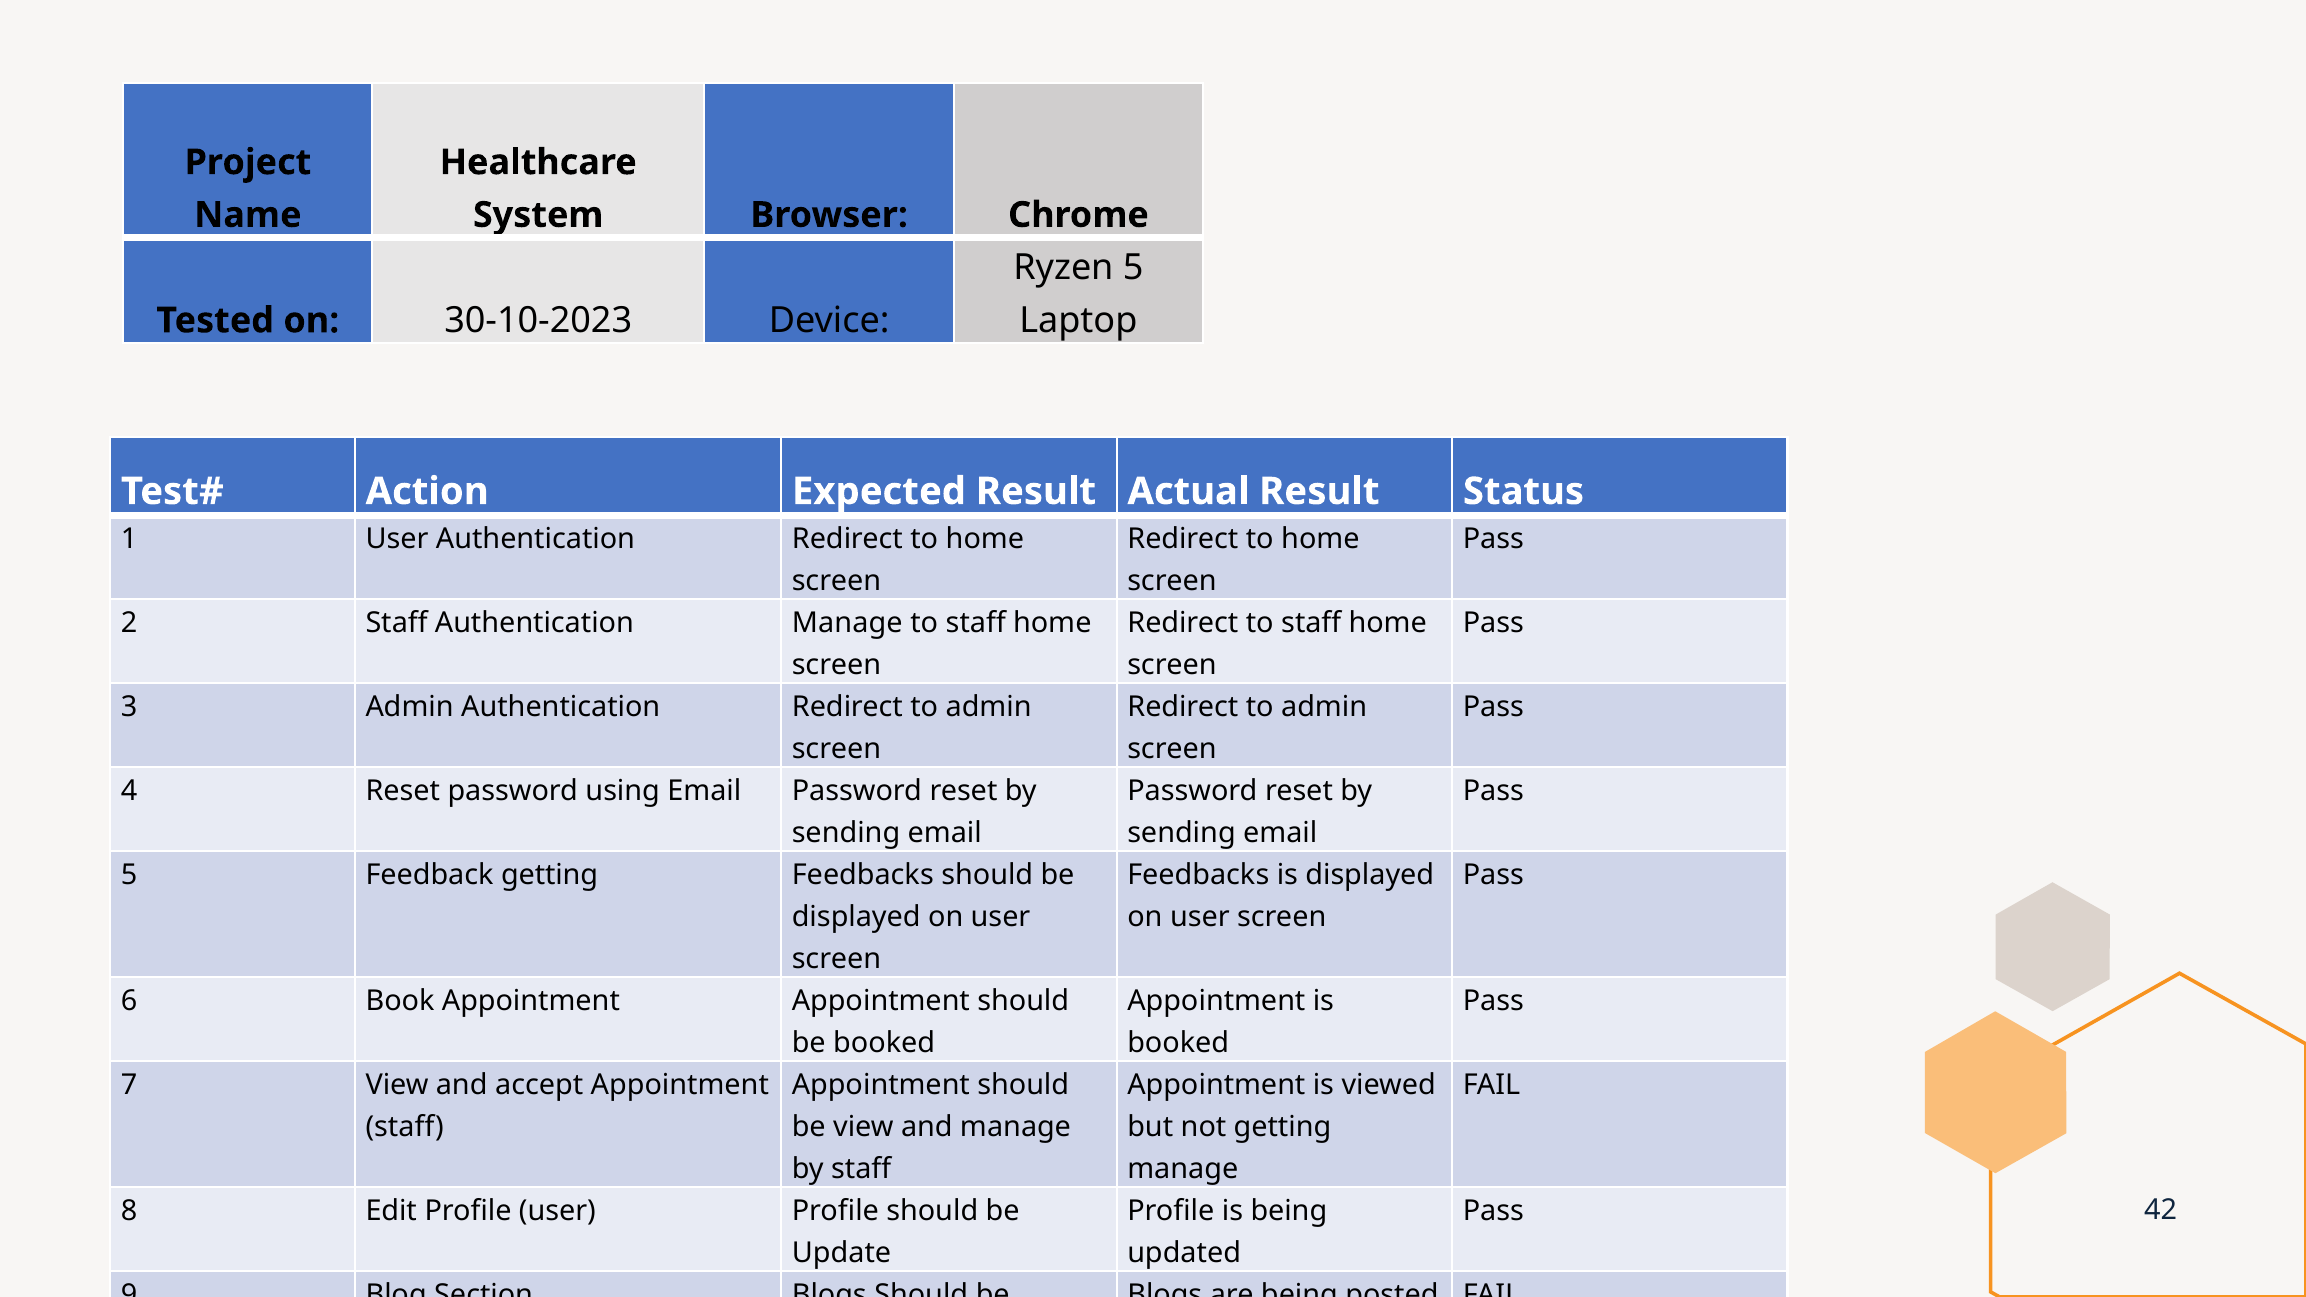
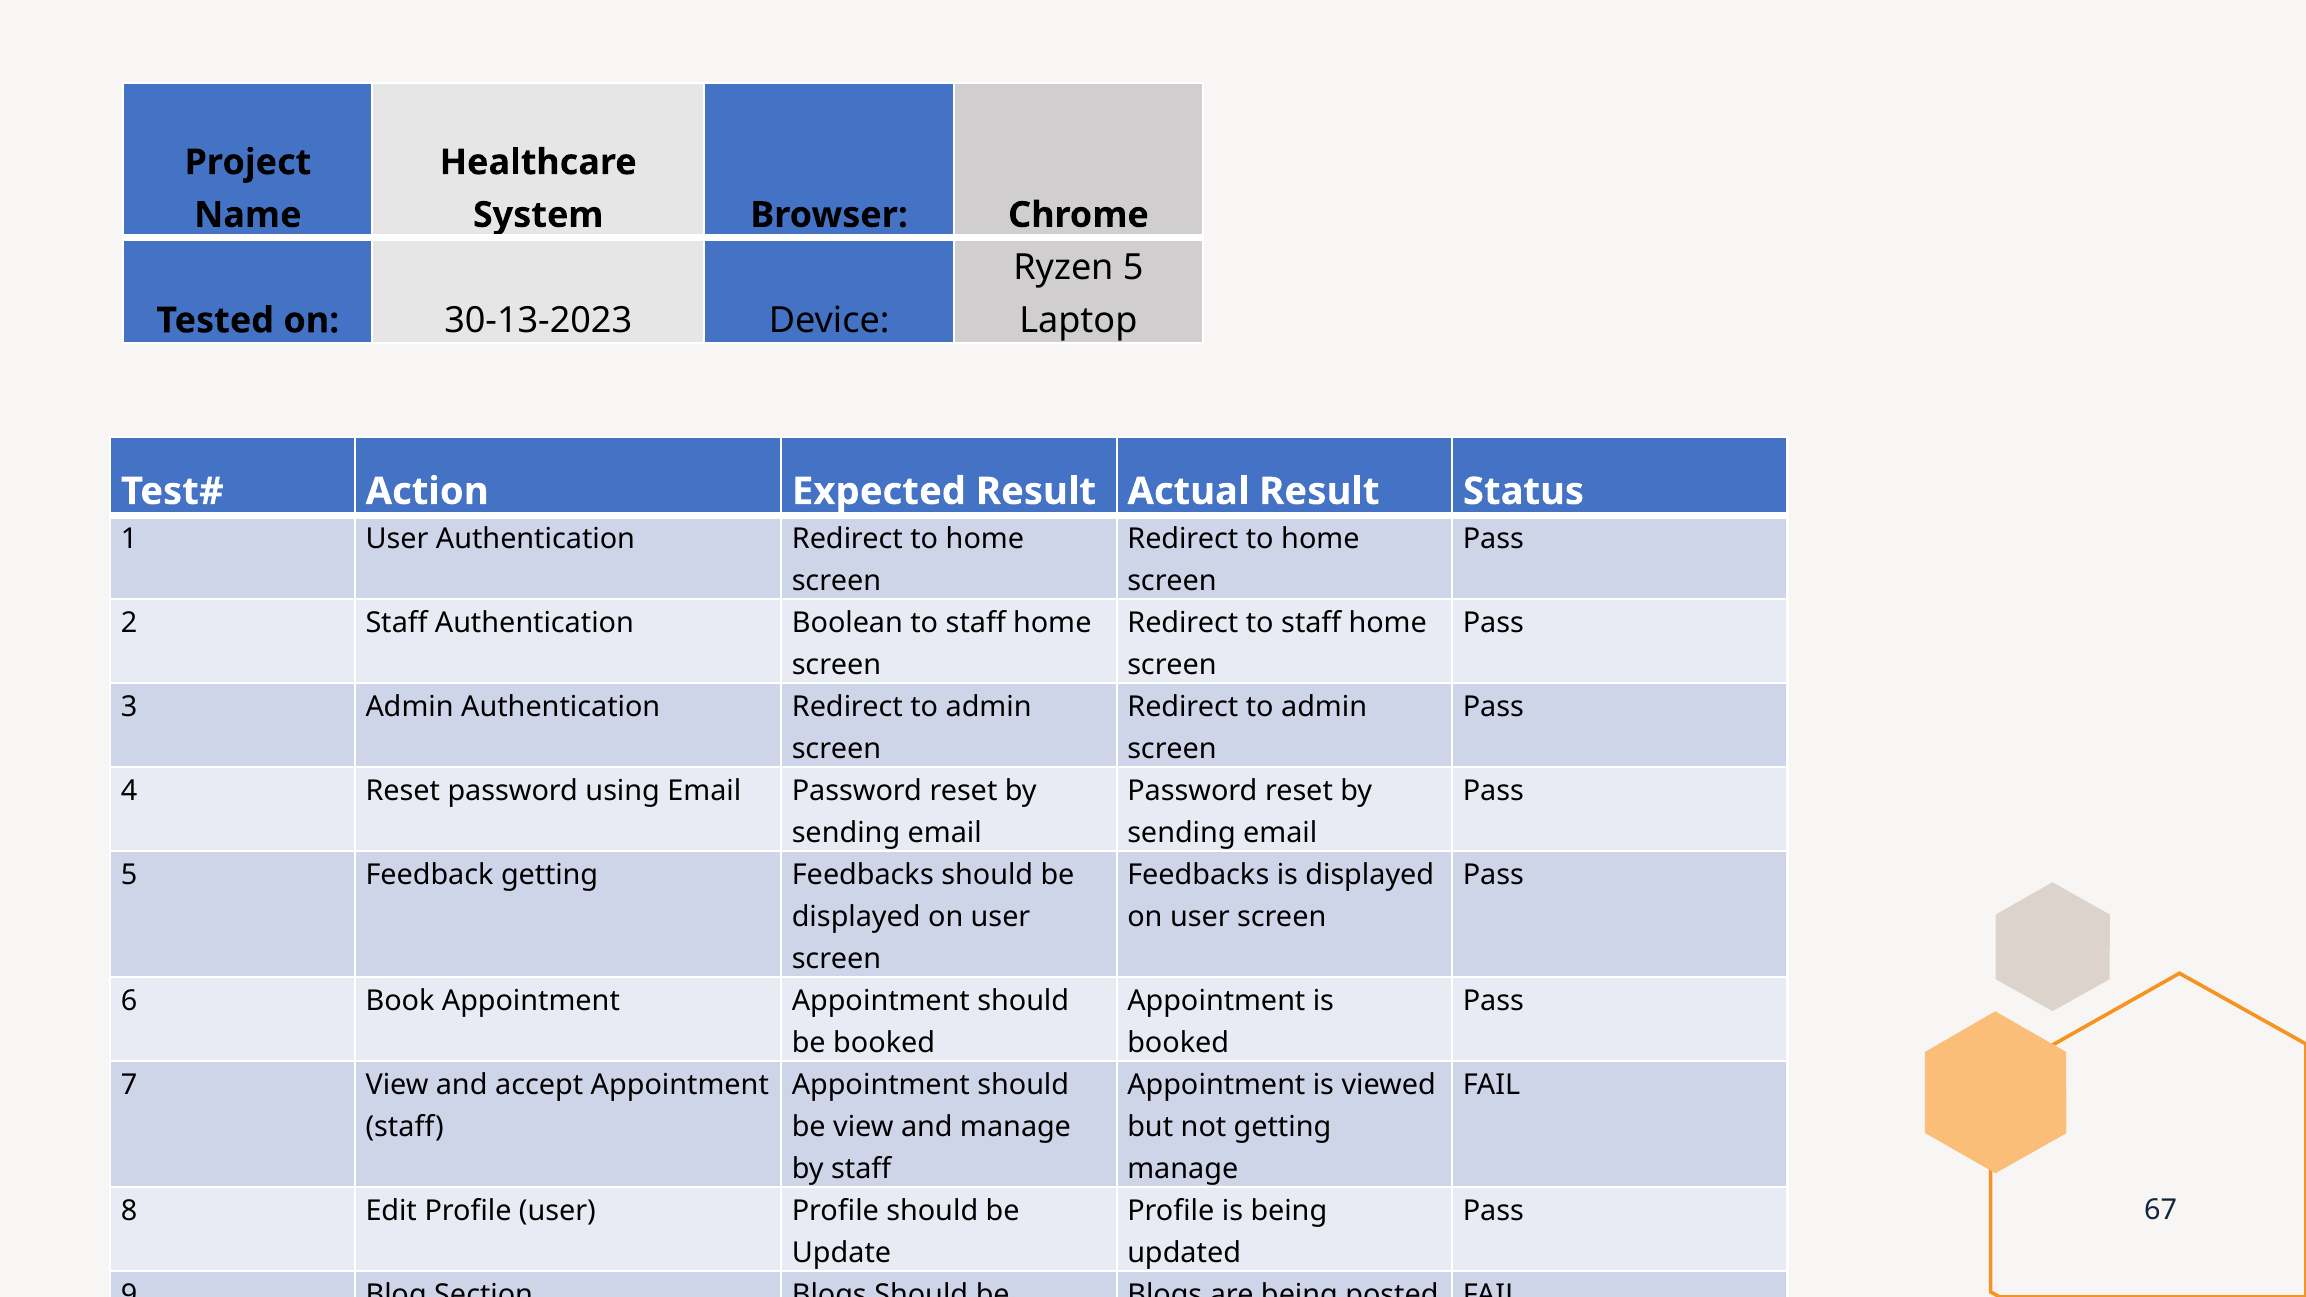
30-10-2023: 30-10-2023 -> 30-13-2023
Authentication Manage: Manage -> Boolean
42: 42 -> 67
